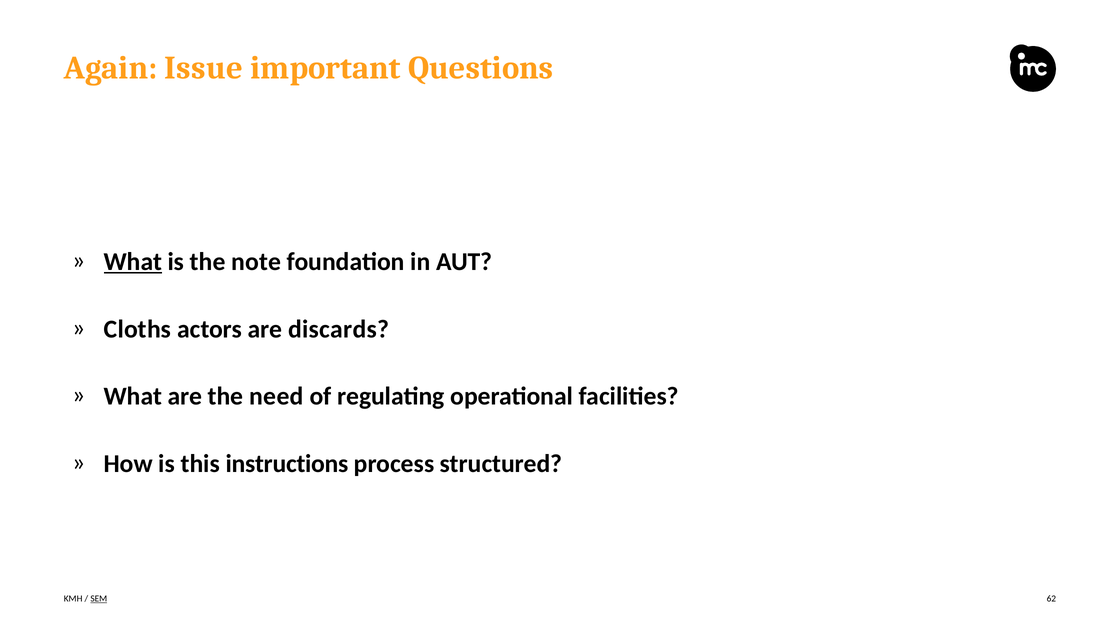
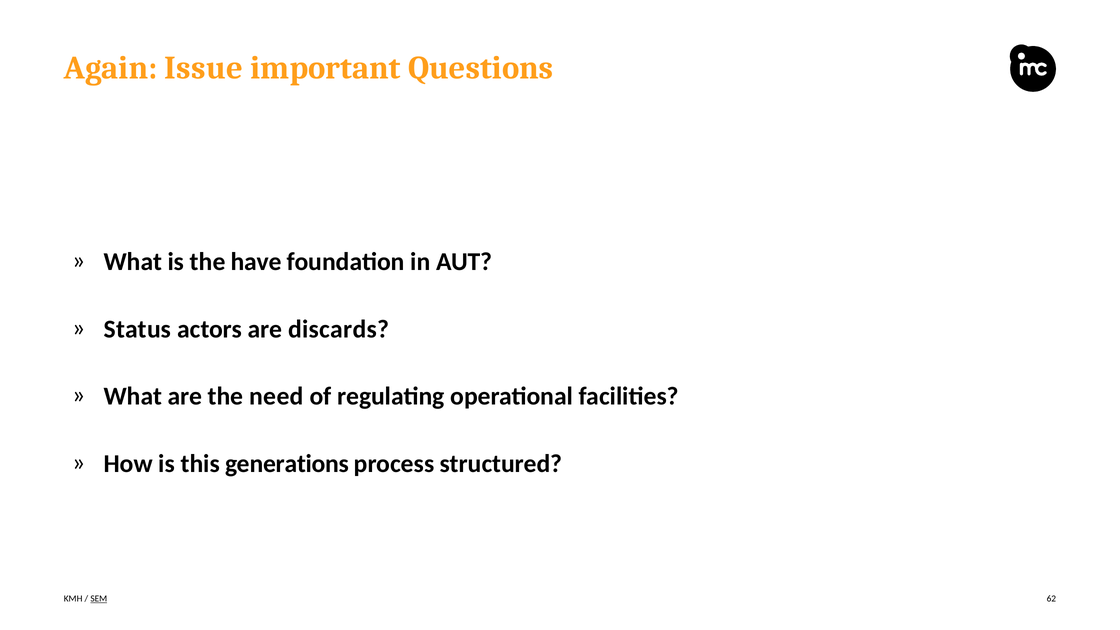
What at (133, 262) underline: present -> none
note: note -> have
Cloths: Cloths -> Status
instructions: instructions -> generations
